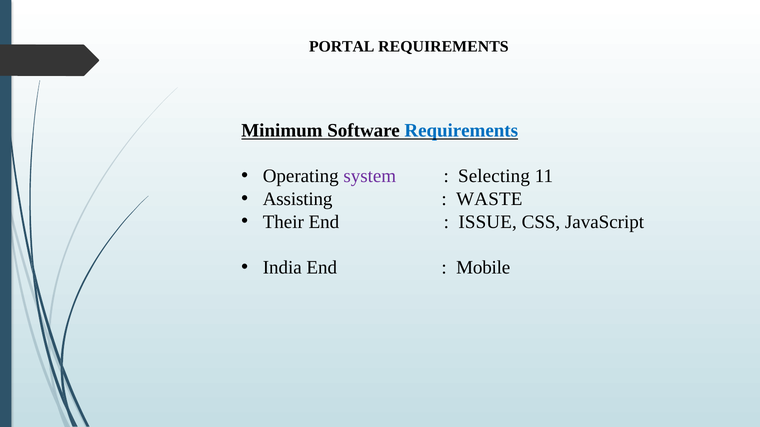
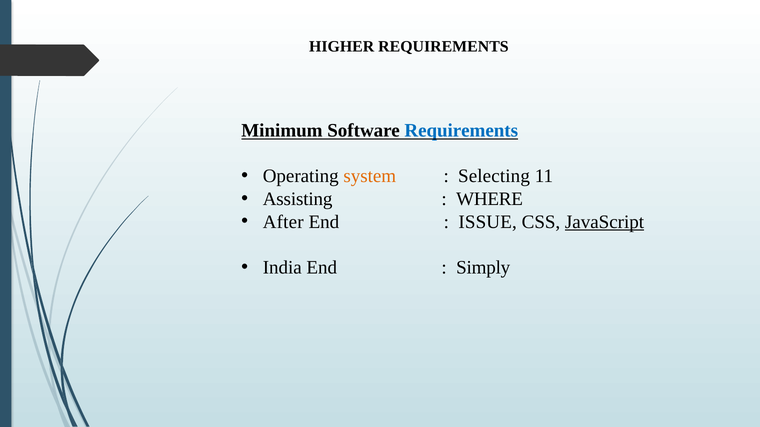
PORTAL: PORTAL -> HIGHER
system colour: purple -> orange
WASTE: WASTE -> WHERE
Their: Their -> After
JavaScript underline: none -> present
Mobile: Mobile -> Simply
